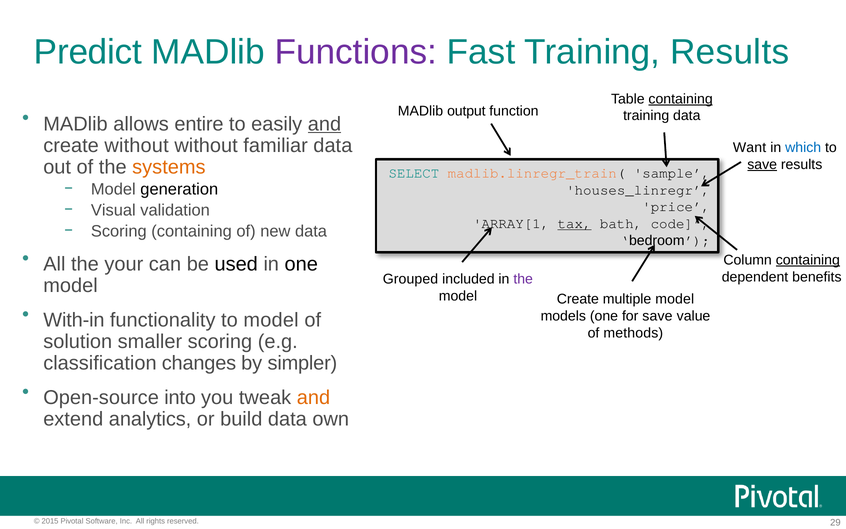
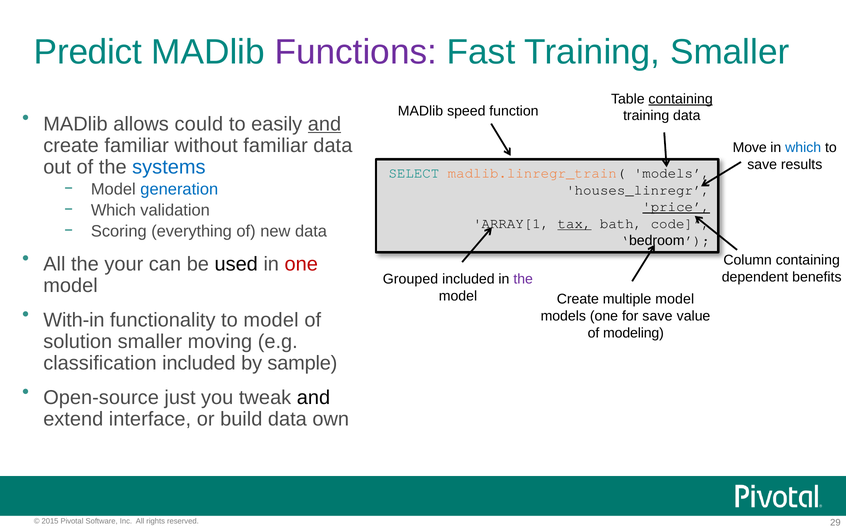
Training Results: Results -> Smaller
output: output -> speed
entire: entire -> could
create without: without -> familiar
Want: Want -> Move
systems colour: orange -> blue
save at (762, 165) underline: present -> none
madlib.linregr_train( sample: sample -> models
generation colour: black -> blue
price underline: none -> present
Visual at (113, 210): Visual -> Which
Scoring containing: containing -> everything
one at (301, 264) colour: black -> red
containing at (808, 260) underline: present -> none
methods: methods -> modeling
smaller scoring: scoring -> moving
classification changes: changes -> included
simpler: simpler -> sample
into: into -> just
and at (313, 397) colour: orange -> black
analytics: analytics -> interface
